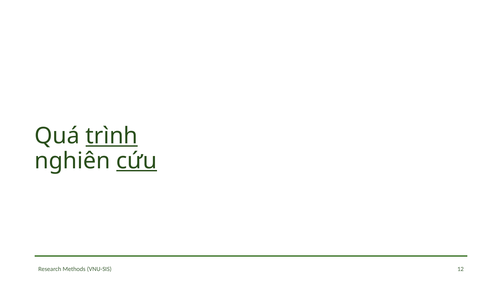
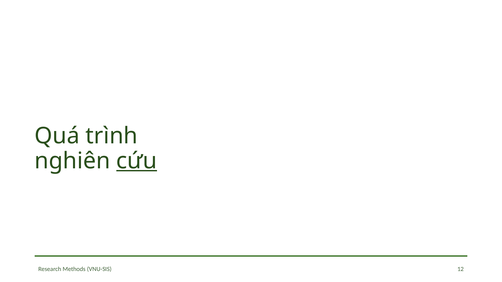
trình underline: present -> none
